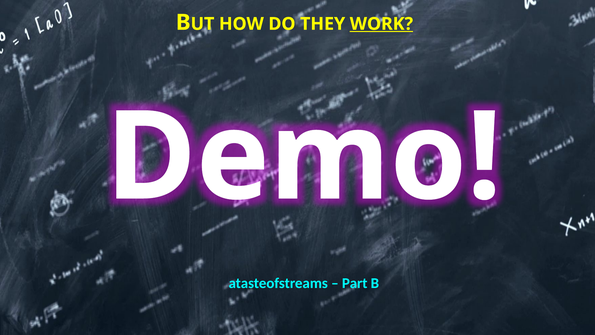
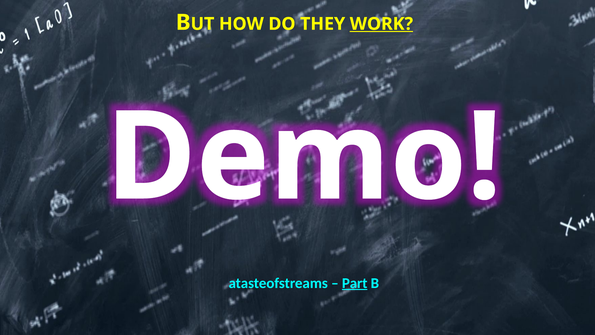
Part underline: none -> present
